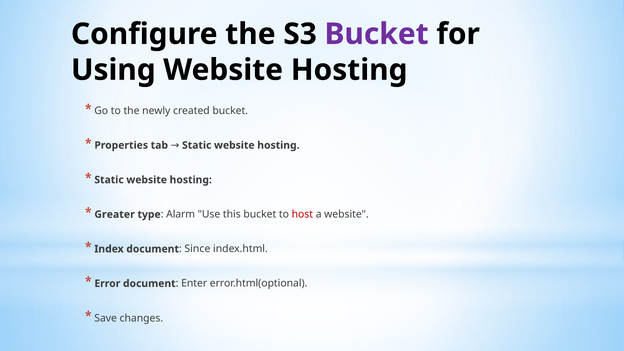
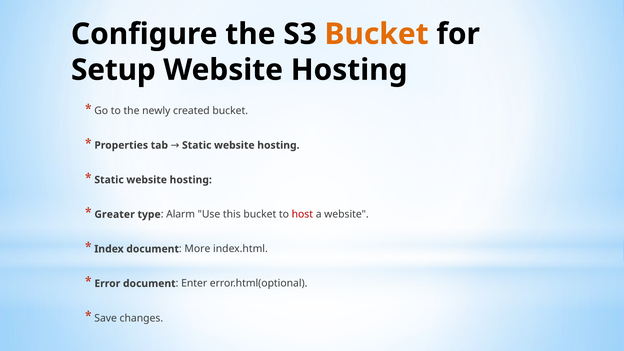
Bucket at (377, 34) colour: purple -> orange
Using: Using -> Setup
Since: Since -> More
